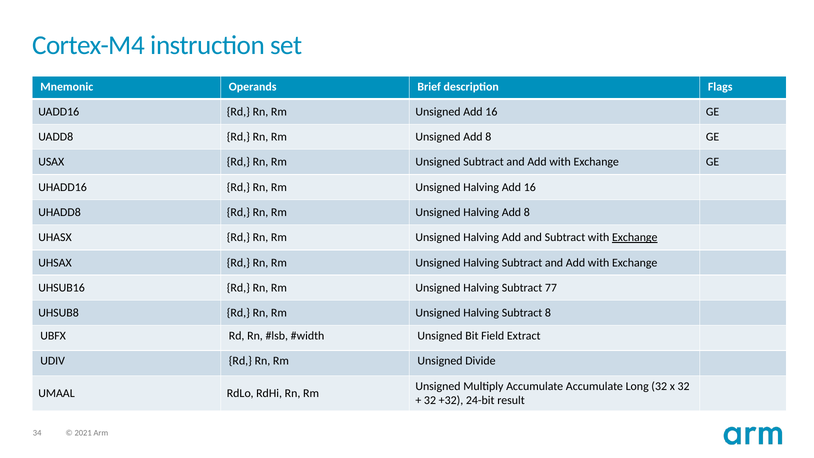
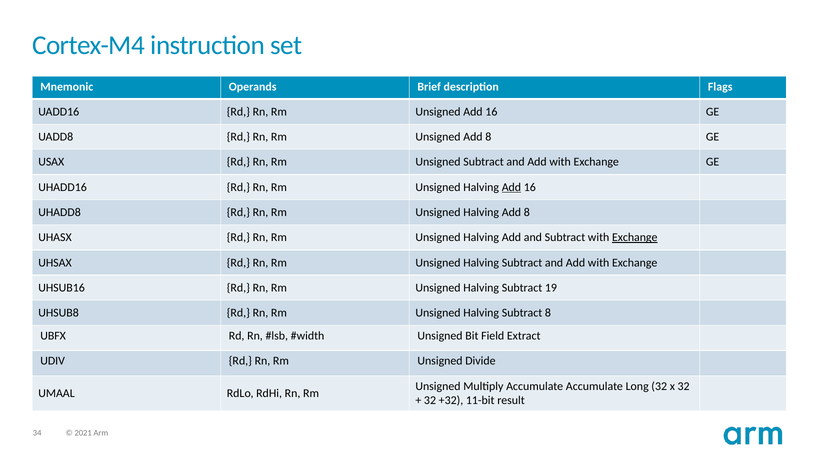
Add at (511, 187) underline: none -> present
77: 77 -> 19
24-bit: 24-bit -> 11-bit
